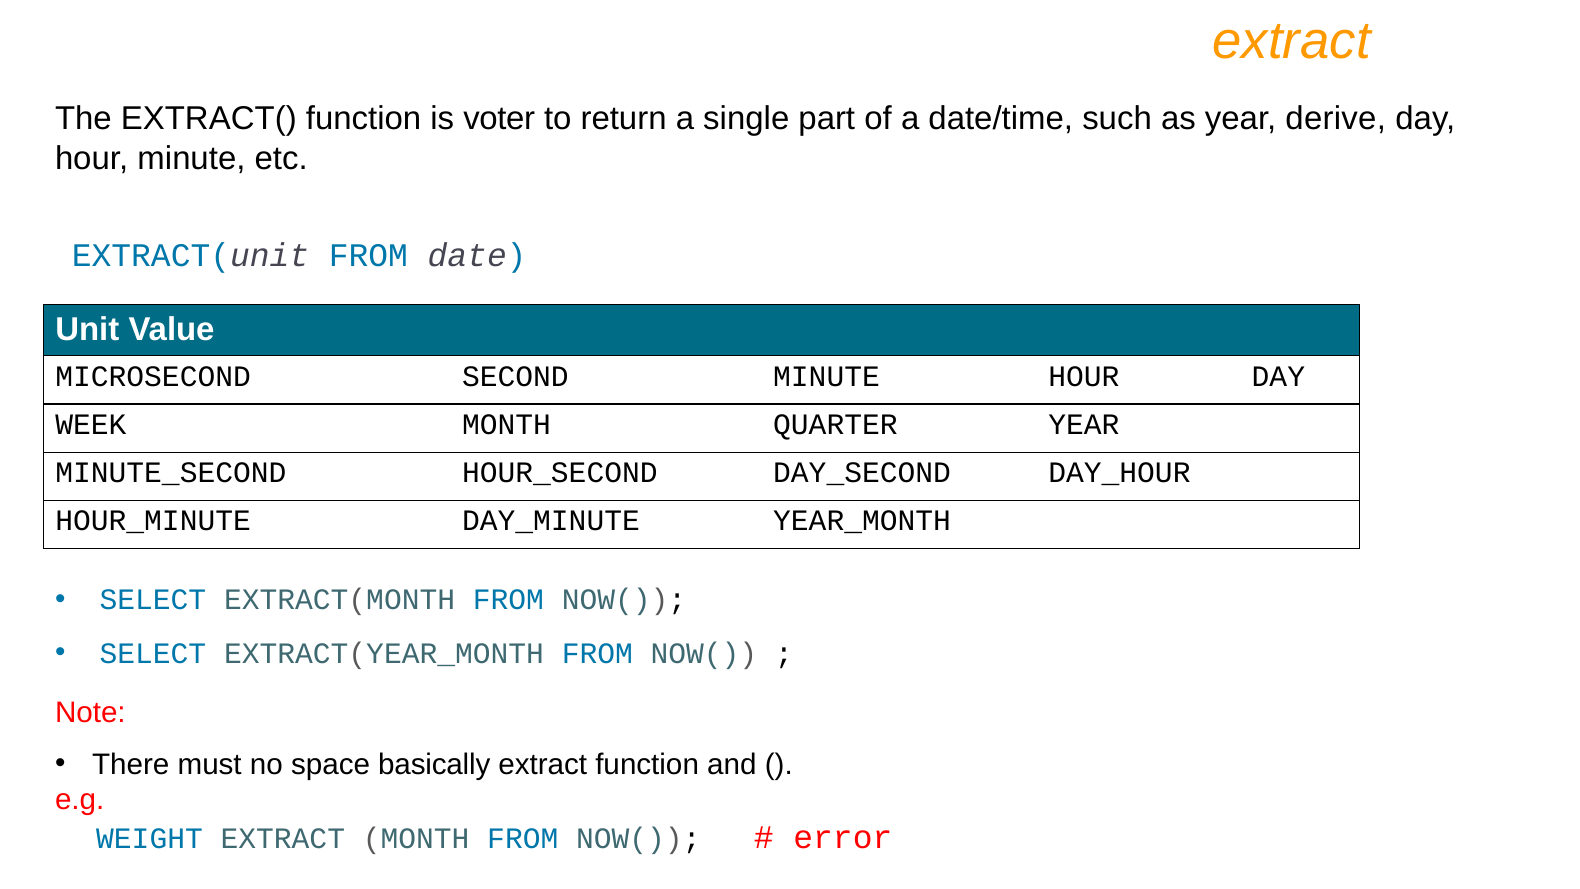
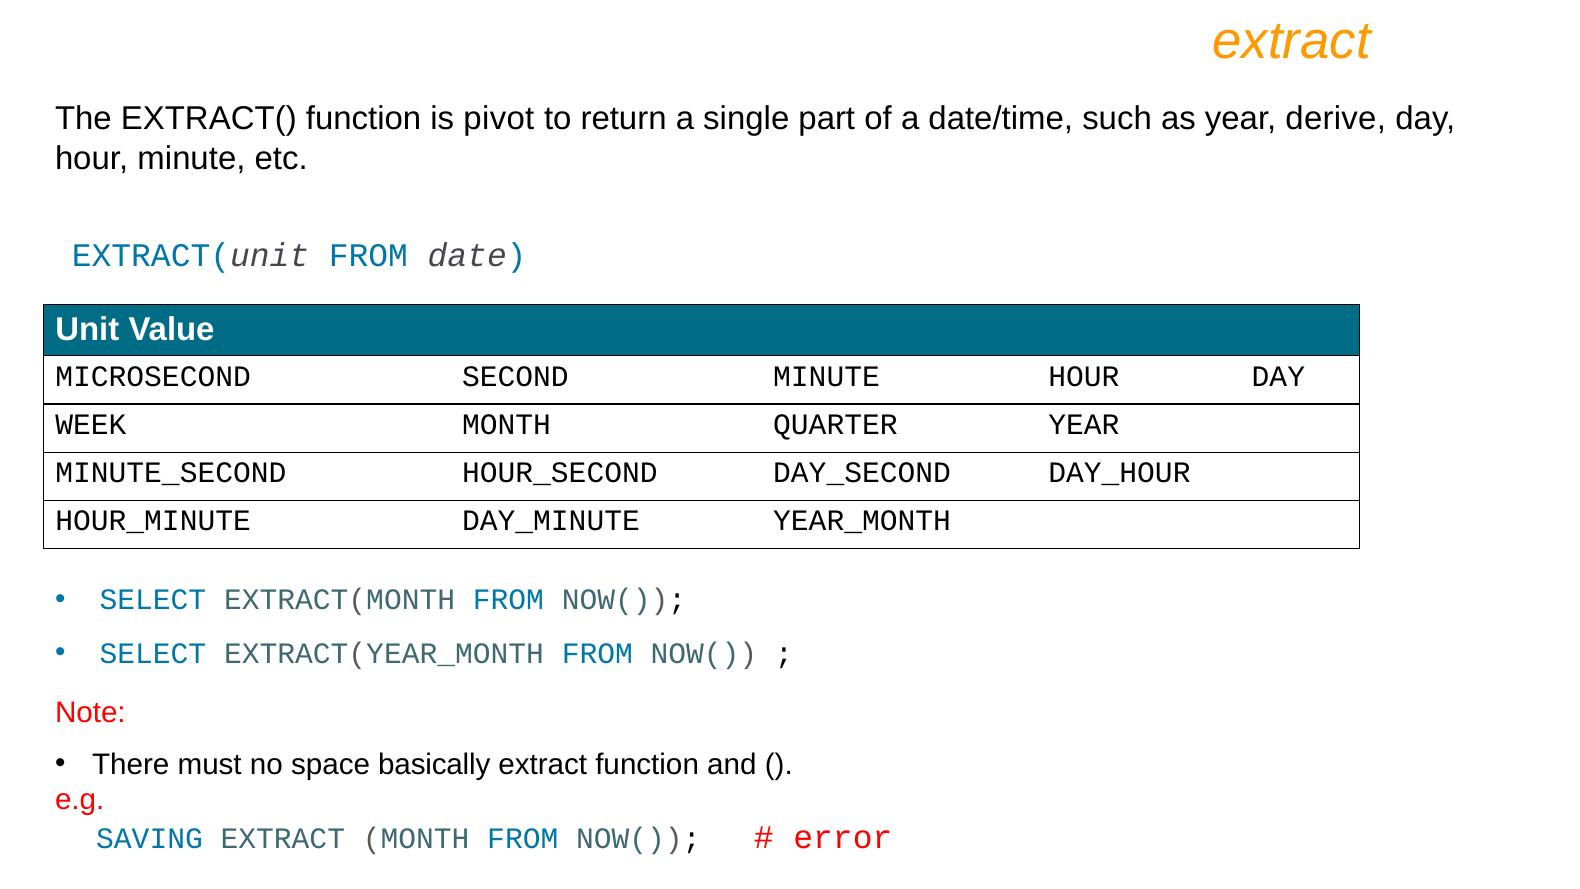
voter: voter -> pivot
WEIGHT: WEIGHT -> SAVING
